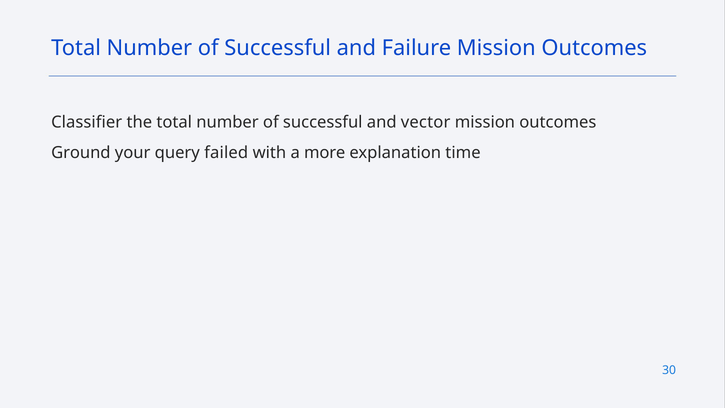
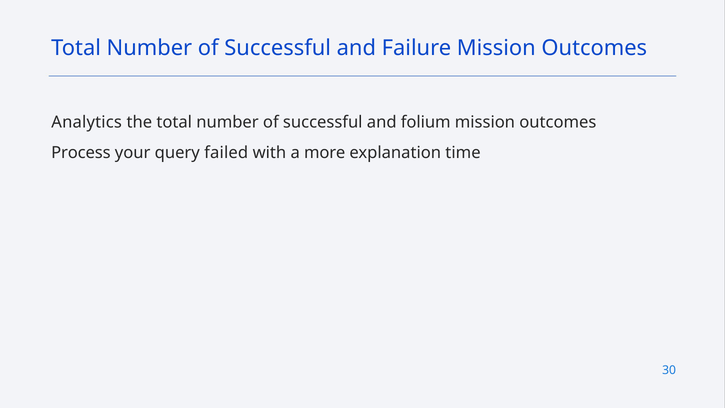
Classifier: Classifier -> Analytics
vector: vector -> folium
Ground: Ground -> Process
